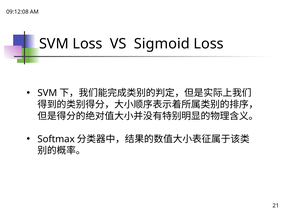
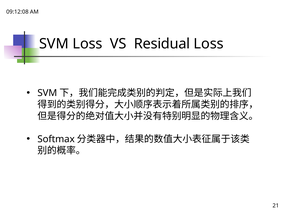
Sigmoid: Sigmoid -> Residual
